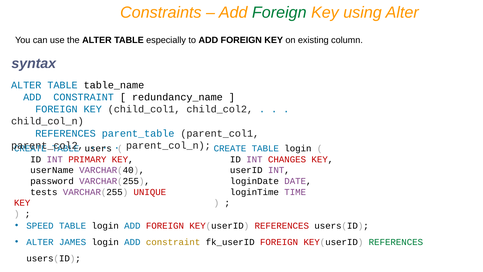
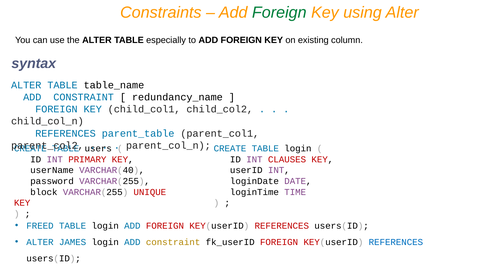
CHANGES: CHANGES -> CLAUSES
tests: tests -> block
SPEED: SPEED -> FREED
REFERENCES at (396, 242) colour: green -> blue
